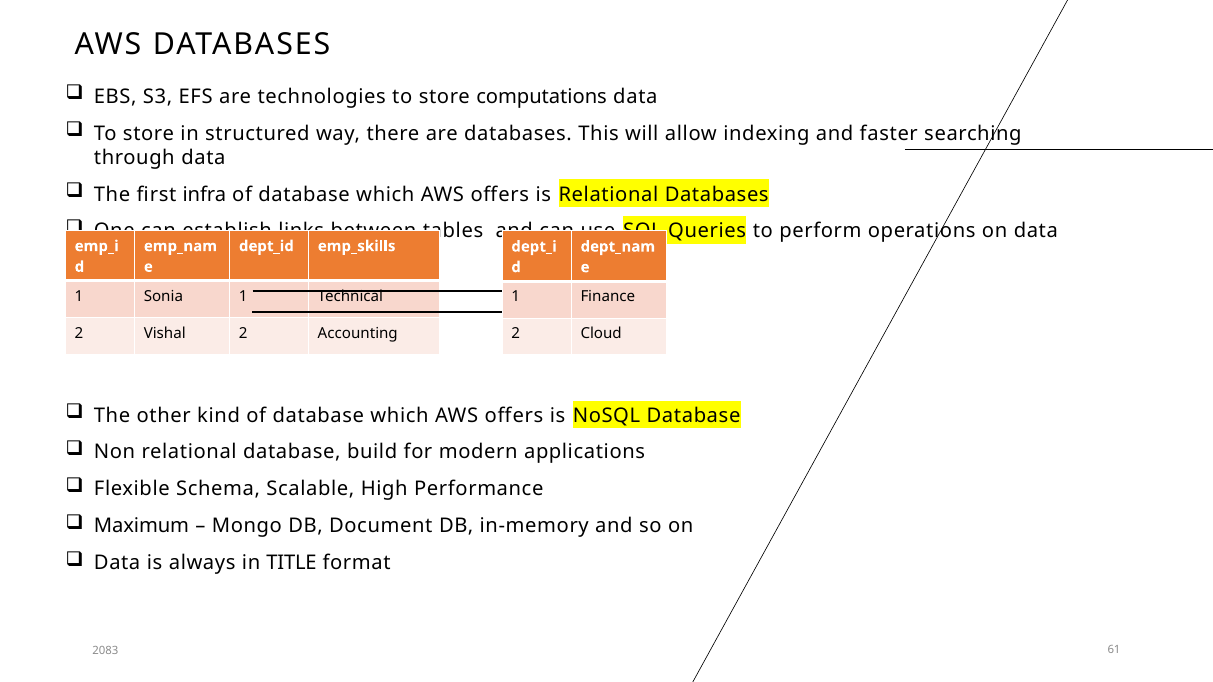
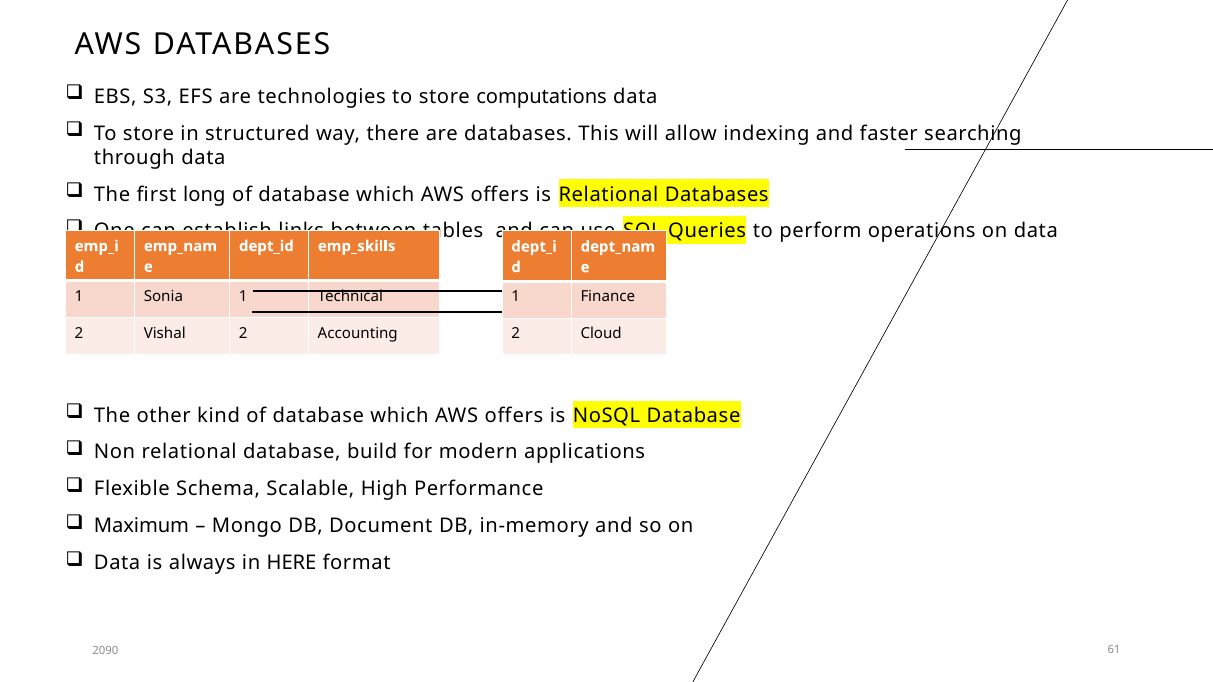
infra: infra -> long
TITLE: TITLE -> HERE
2083: 2083 -> 2090
